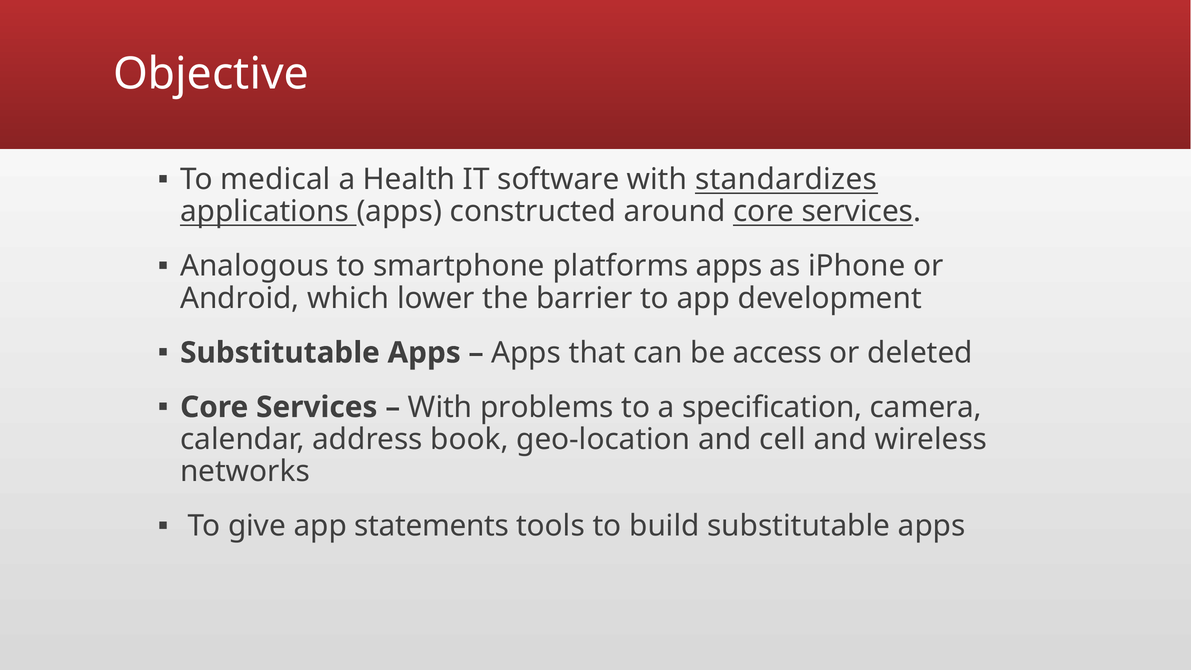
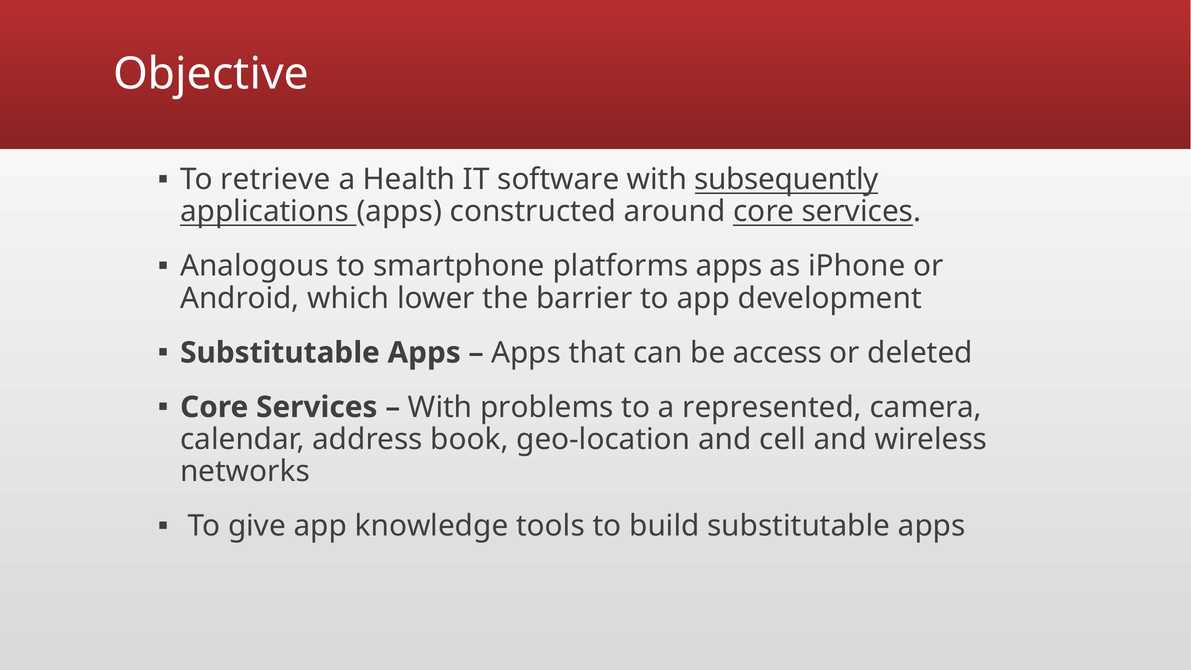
medical: medical -> retrieve
standardizes: standardizes -> subsequently
speciﬁcation: speciﬁcation -> represented
statements: statements -> knowledge
